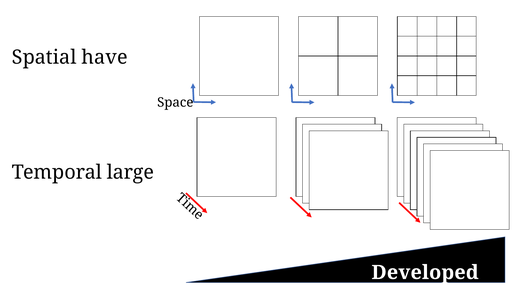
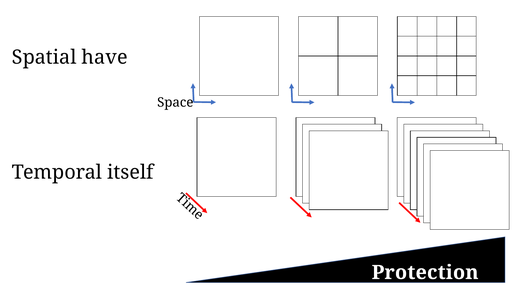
large: large -> itself
Developed: Developed -> Protection
